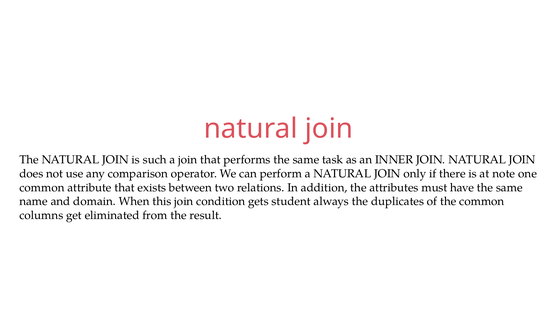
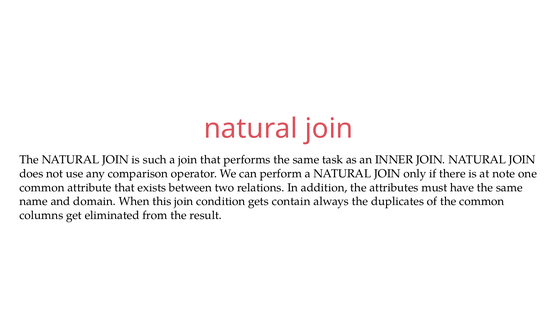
student: student -> contain
